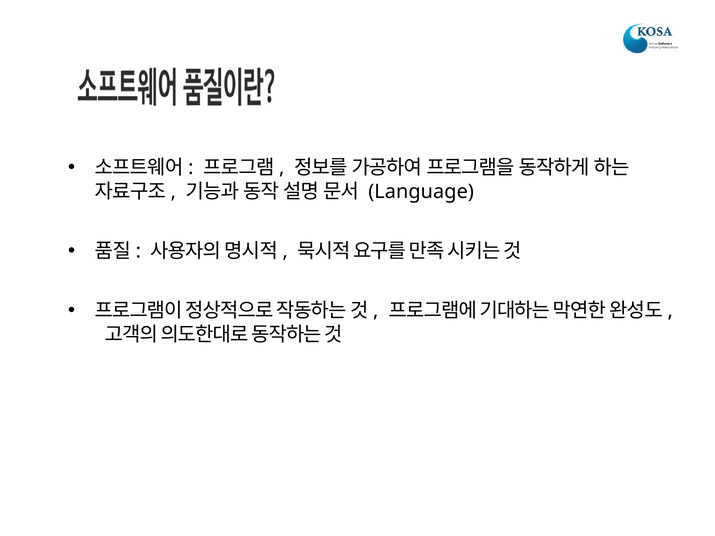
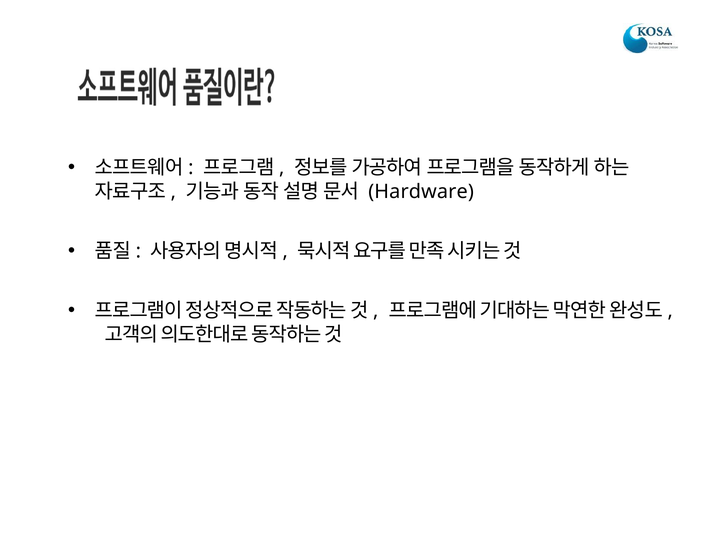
Language: Language -> Hardware
